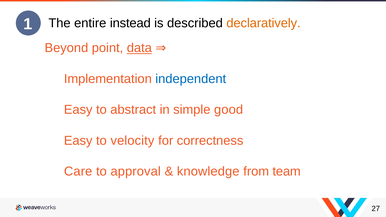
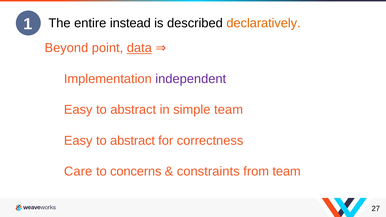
independent colour: blue -> purple
simple good: good -> team
velocity at (132, 141): velocity -> abstract
approval: approval -> concerns
knowledge: knowledge -> constraints
